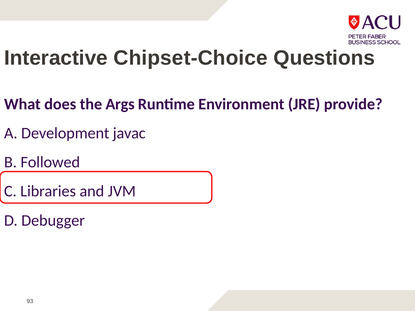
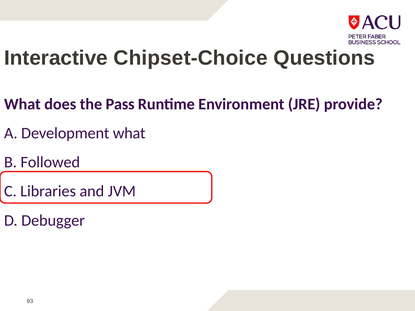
Args: Args -> Pass
Development javac: javac -> what
